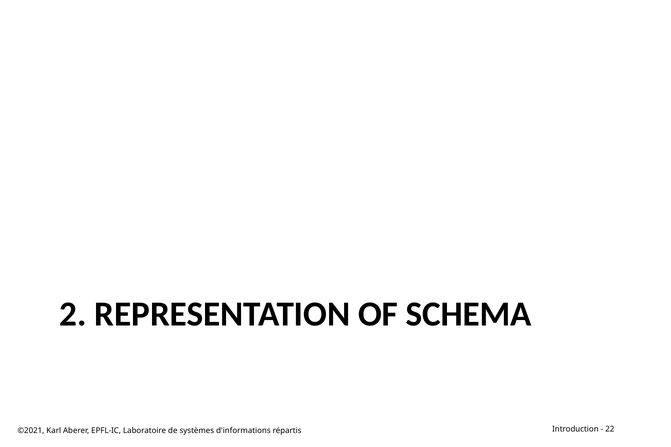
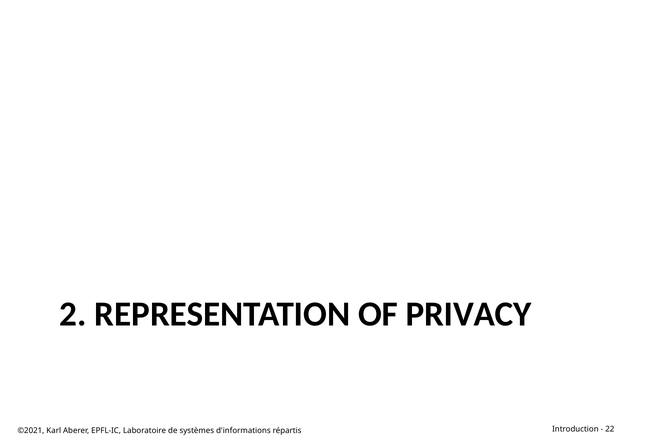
SCHEMA: SCHEMA -> PRIVACY
